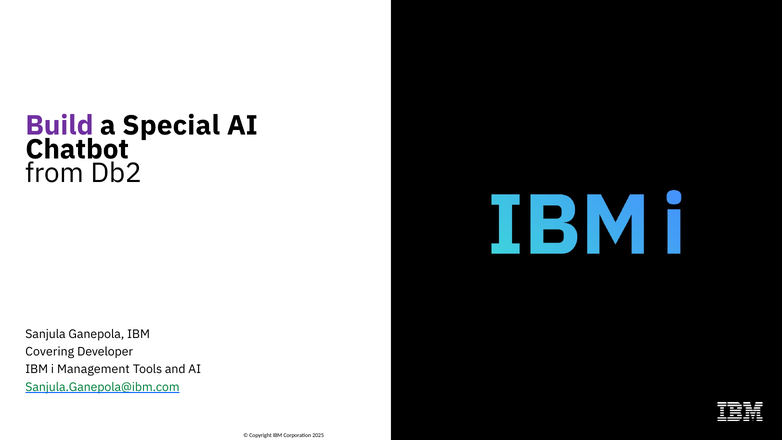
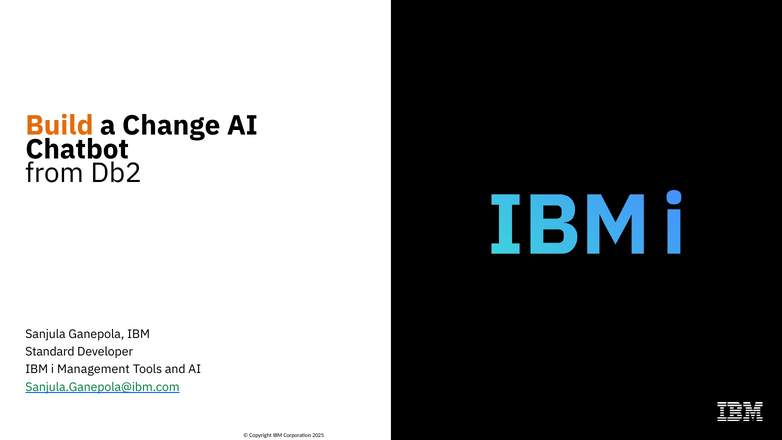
Build colour: purple -> orange
Special: Special -> Change
Covering: Covering -> Standard
